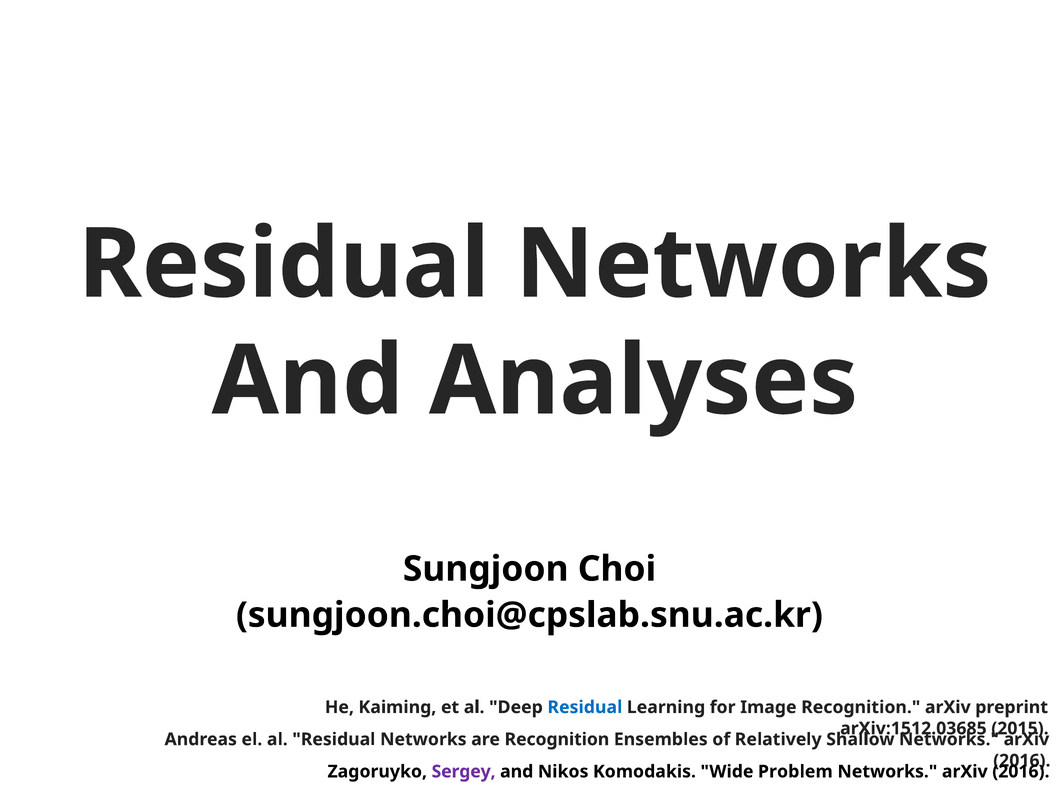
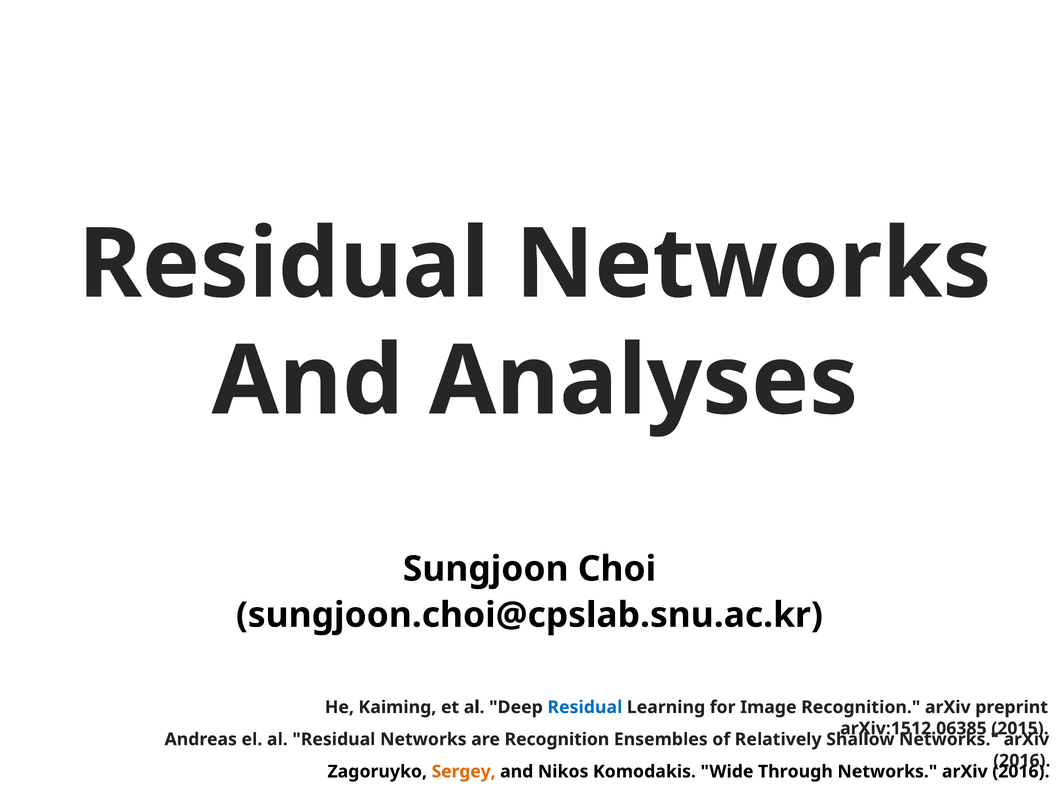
arXiv:1512.03685: arXiv:1512.03685 -> arXiv:1512.06385
Sergey colour: purple -> orange
Problem: Problem -> Through
